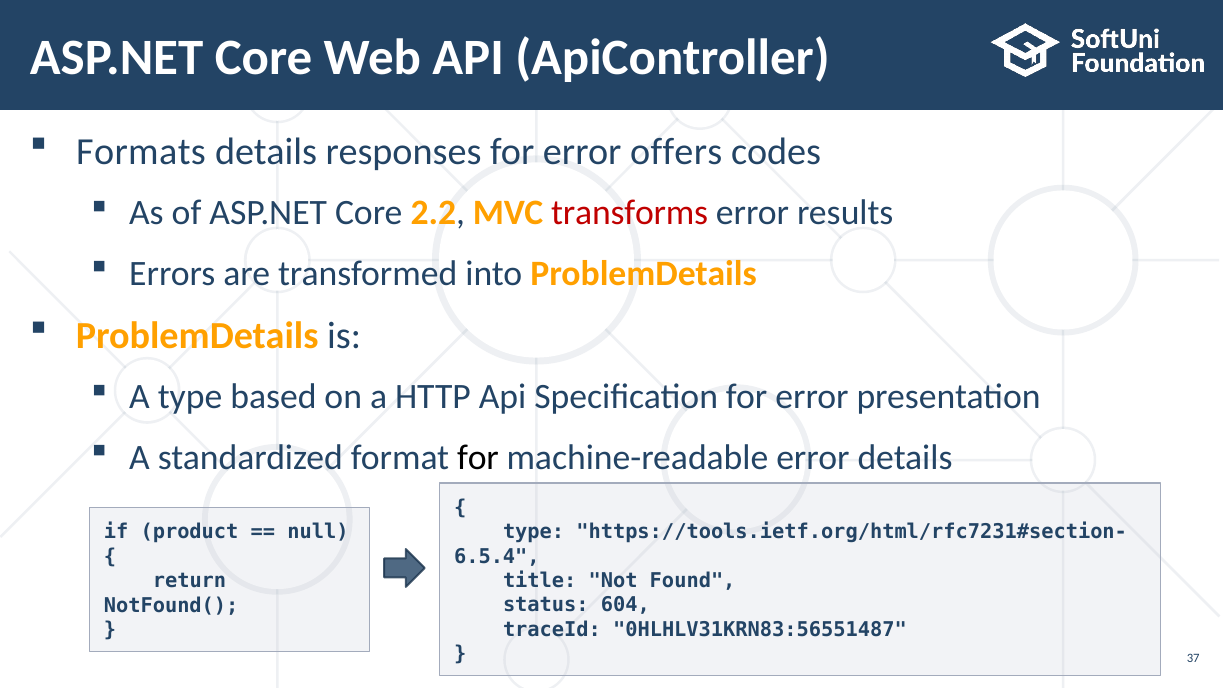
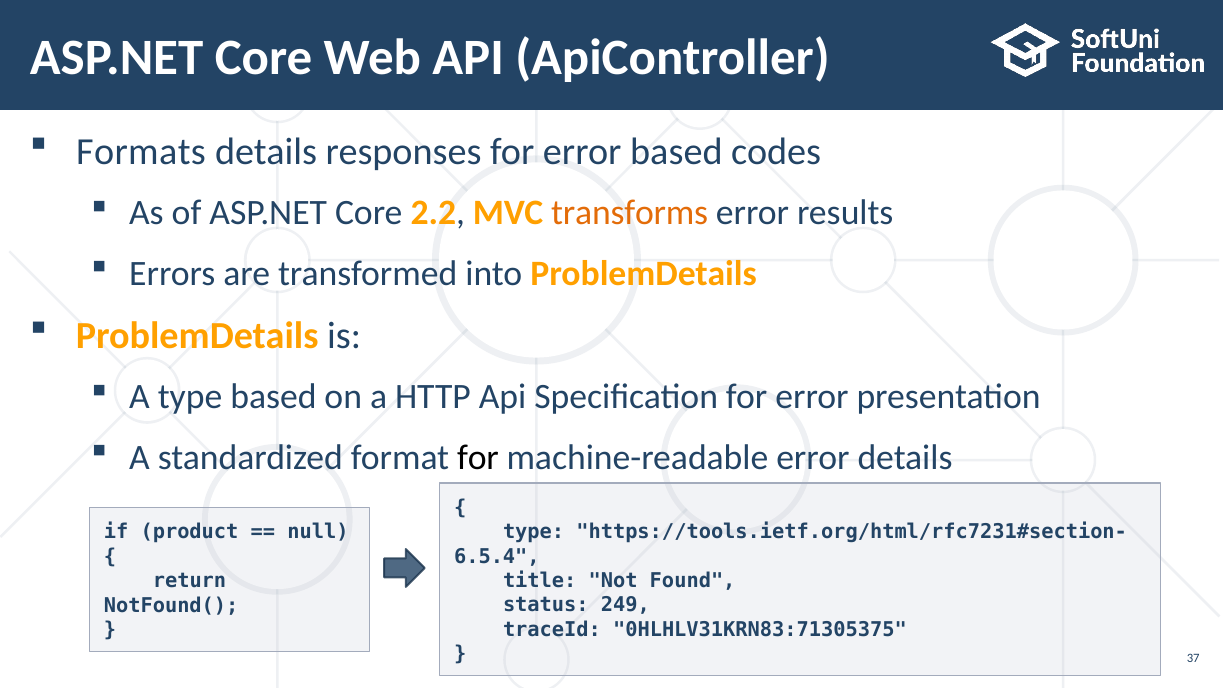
error offers: offers -> based
transforms colour: red -> orange
604: 604 -> 249
0HLHLV31KRN83:56551487: 0HLHLV31KRN83:56551487 -> 0HLHLV31KRN83:71305375
